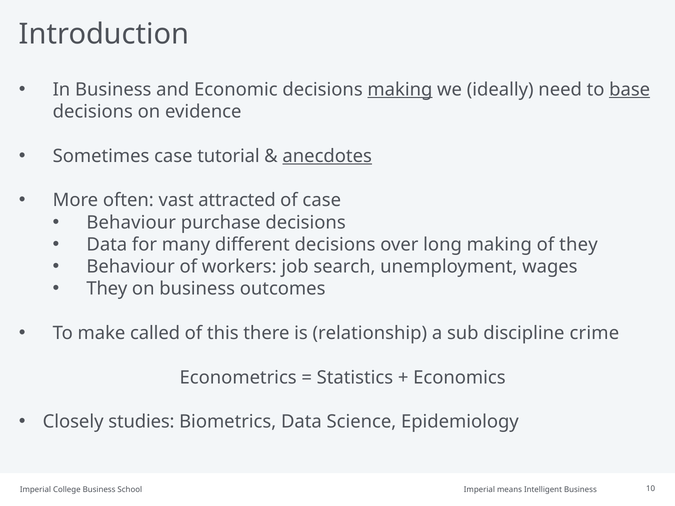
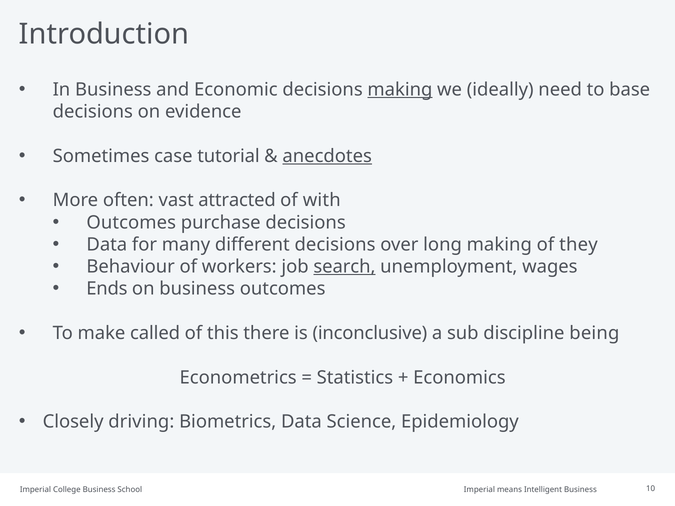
base underline: present -> none
of case: case -> with
Behaviour at (131, 222): Behaviour -> Outcomes
search underline: none -> present
They at (107, 289): They -> Ends
relationship: relationship -> inconclusive
crime: crime -> being
studies: studies -> driving
